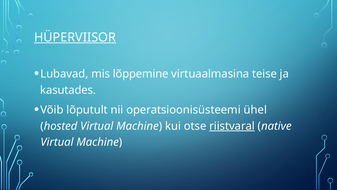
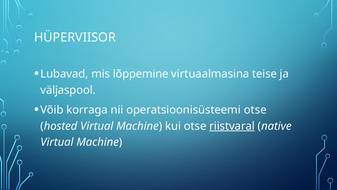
HÜPERVIISOR underline: present -> none
kasutades: kasutades -> väljaspool
lõputult: lõputult -> korraga
operatsioonisüsteemi ühel: ühel -> otse
